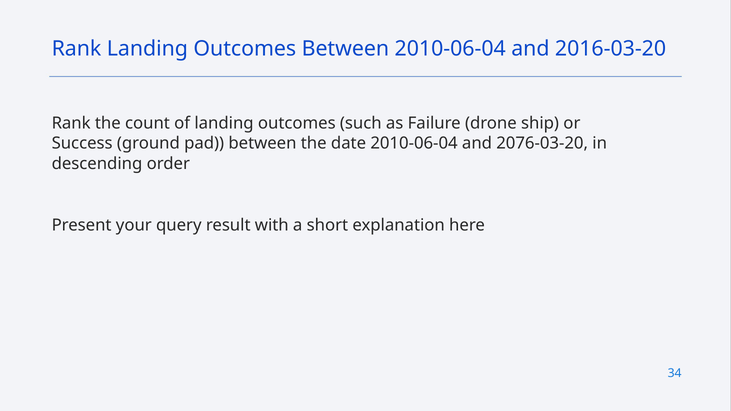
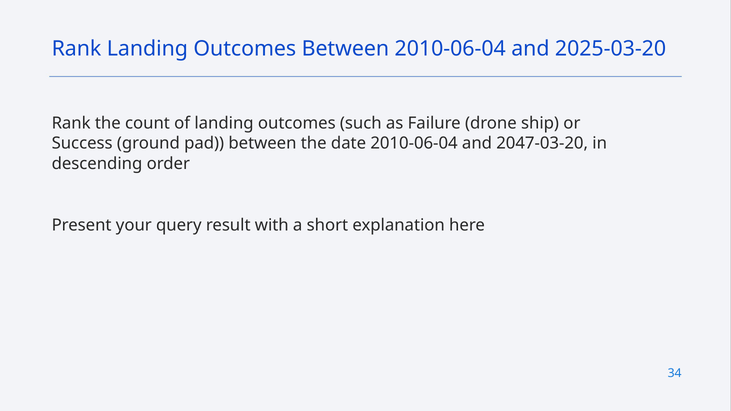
2016-03-20: 2016-03-20 -> 2025-03-20
2076-03-20: 2076-03-20 -> 2047-03-20
